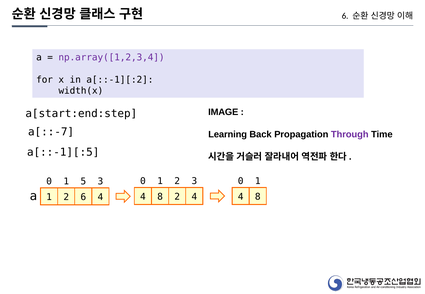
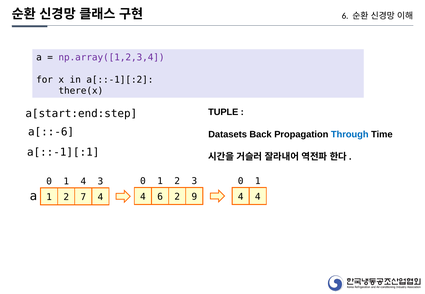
width(x: width(x -> there(x
IMAGE: IMAGE -> TUPLE
a[::-7: a[::-7 -> a[::-6
Learning: Learning -> Datasets
Through colour: purple -> blue
a[::-1][:5: a[::-1][:5 -> a[::-1][:1
1 5: 5 -> 4
8 at (160, 197): 8 -> 6
2 4: 4 -> 9
8 at (258, 197): 8 -> 4
2 6: 6 -> 7
